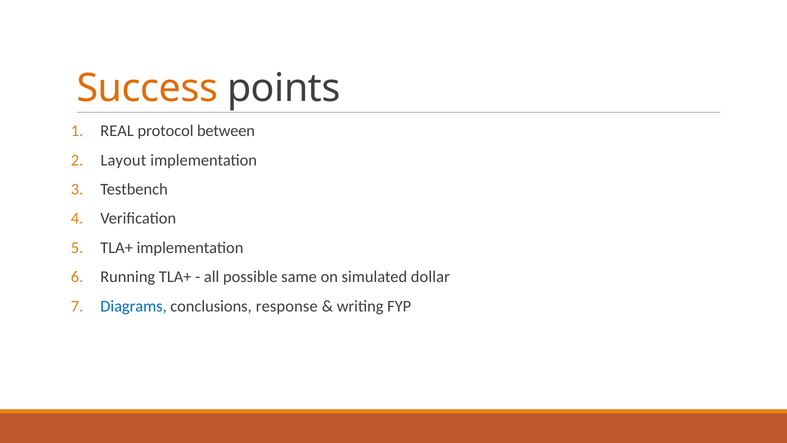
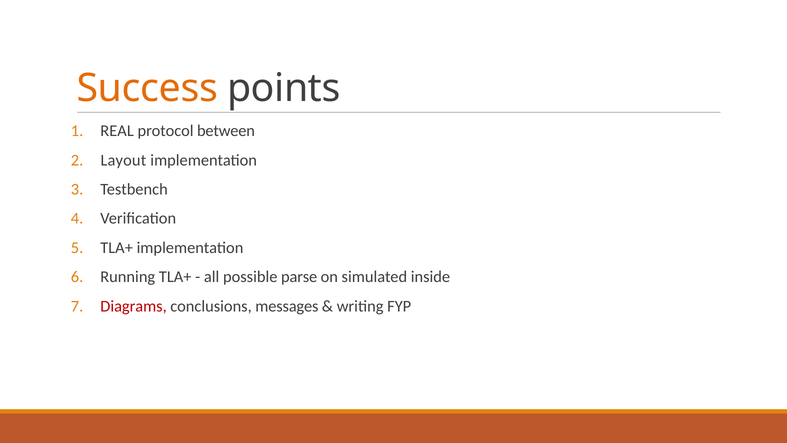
same: same -> parse
dollar: dollar -> inside
Diagrams colour: blue -> red
response: response -> messages
